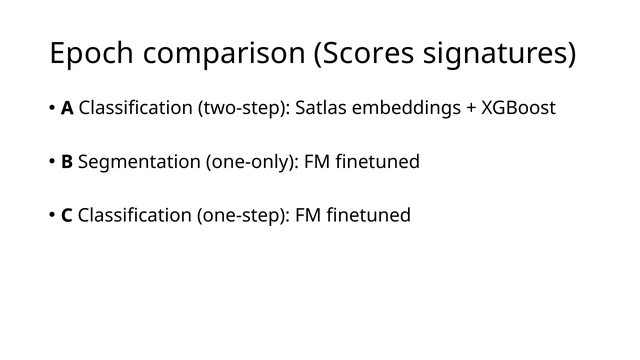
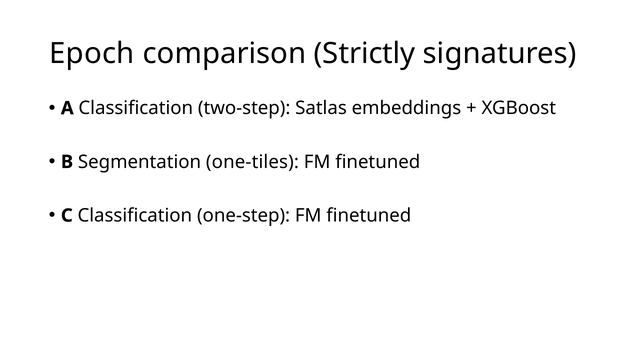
Scores: Scores -> Strictly
one-only: one-only -> one-tiles
